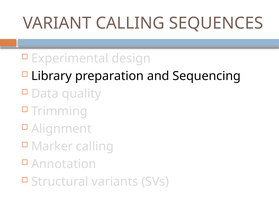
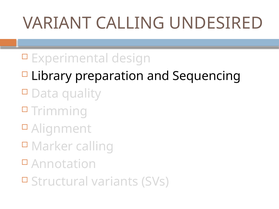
SEQUENCES: SEQUENCES -> UNDESIRED
